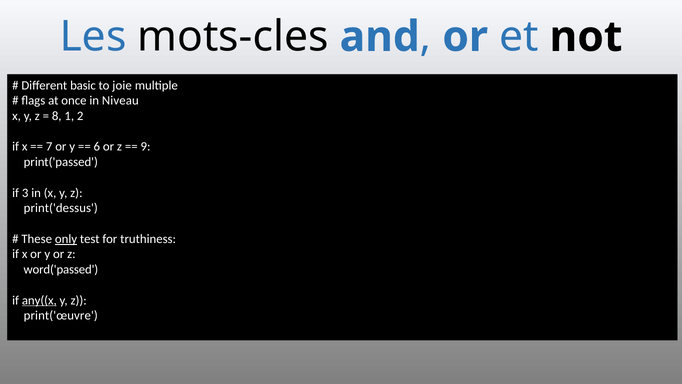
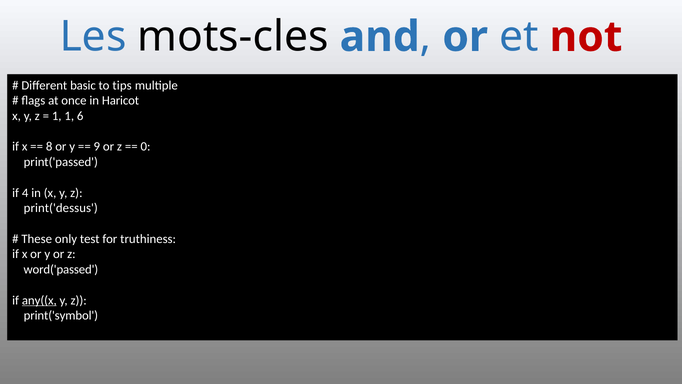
not colour: black -> red
joie: joie -> tips
Niveau: Niveau -> Haricot
8 at (57, 116): 8 -> 1
2: 2 -> 6
7: 7 -> 8
6: 6 -> 9
9: 9 -> 0
3: 3 -> 4
only underline: present -> none
print('œuvre: print('œuvre -> print('symbol
